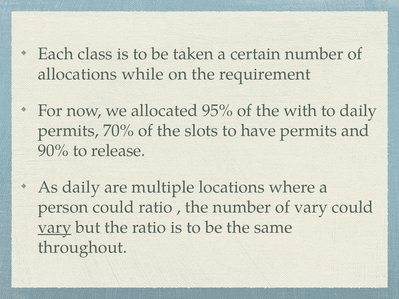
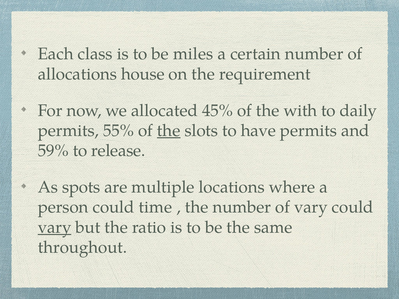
taken: taken -> miles
while: while -> house
95%: 95% -> 45%
70%: 70% -> 55%
the at (169, 131) underline: none -> present
90%: 90% -> 59%
As daily: daily -> spots
could ratio: ratio -> time
